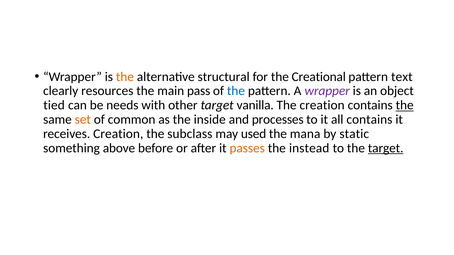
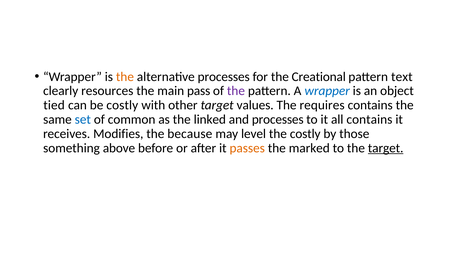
alternative structural: structural -> processes
the at (236, 91) colour: blue -> purple
wrapper at (327, 91) colour: purple -> blue
be needs: needs -> costly
vanilla: vanilla -> values
The creation: creation -> requires
the at (405, 105) underline: present -> none
set colour: orange -> blue
inside: inside -> linked
receives Creation: Creation -> Modifies
subclass: subclass -> because
used: used -> level
the mana: mana -> costly
static: static -> those
instead: instead -> marked
